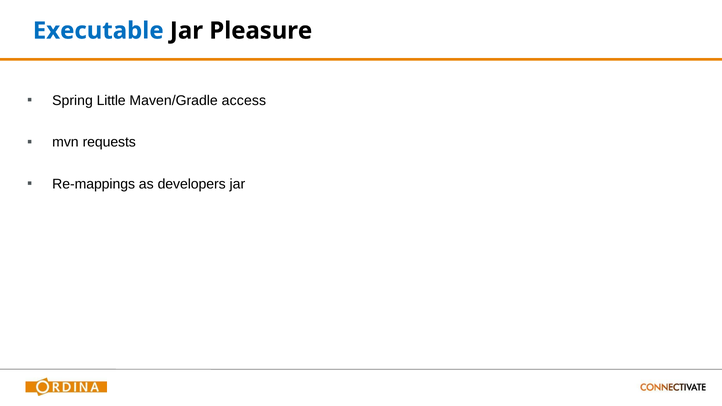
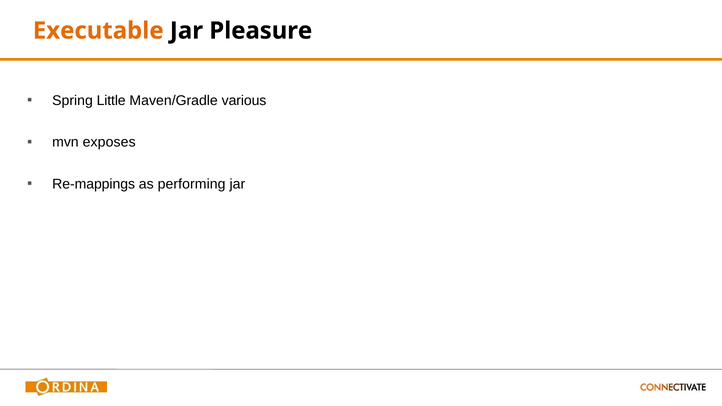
Executable colour: blue -> orange
access: access -> various
requests: requests -> exposes
developers: developers -> performing
